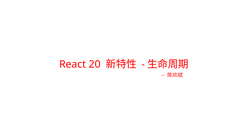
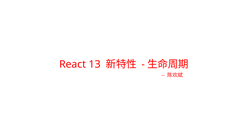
20: 20 -> 13
